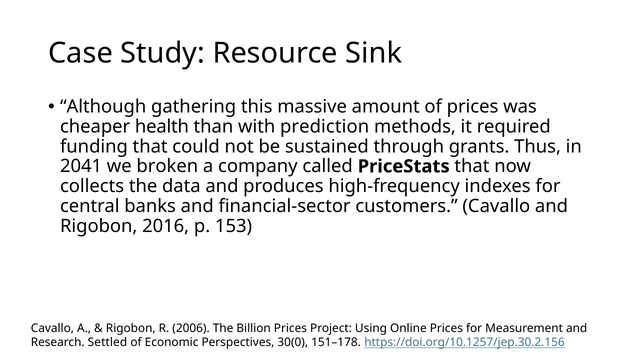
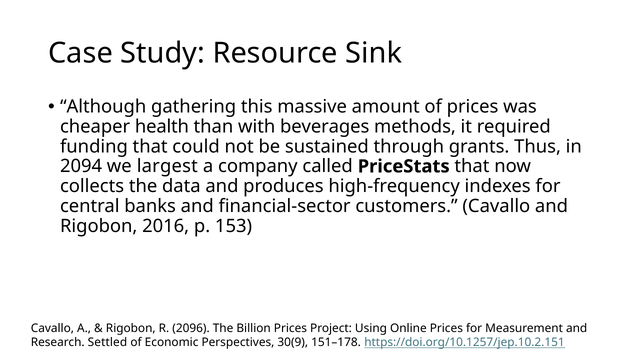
prediction: prediction -> beverages
2041: 2041 -> 2094
broken: broken -> largest
2006: 2006 -> 2096
30(0: 30(0 -> 30(9
https://doi.org/10.1257/jep.30.2.156: https://doi.org/10.1257/jep.30.2.156 -> https://doi.org/10.1257/jep.10.2.151
